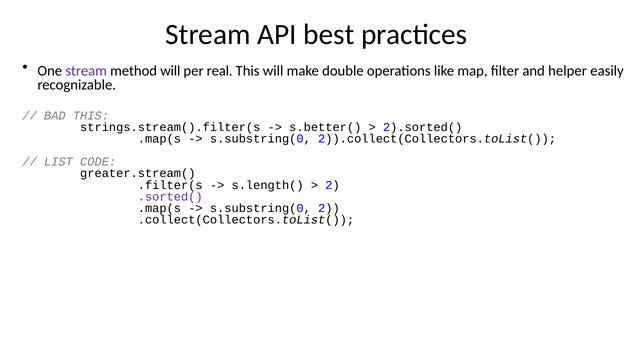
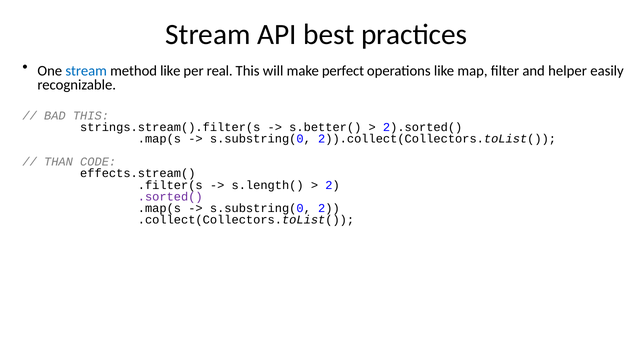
stream at (86, 71) colour: purple -> blue
method will: will -> like
double: double -> perfect
LIST: LIST -> THAN
greater.stream(: greater.stream( -> effects.stream(
